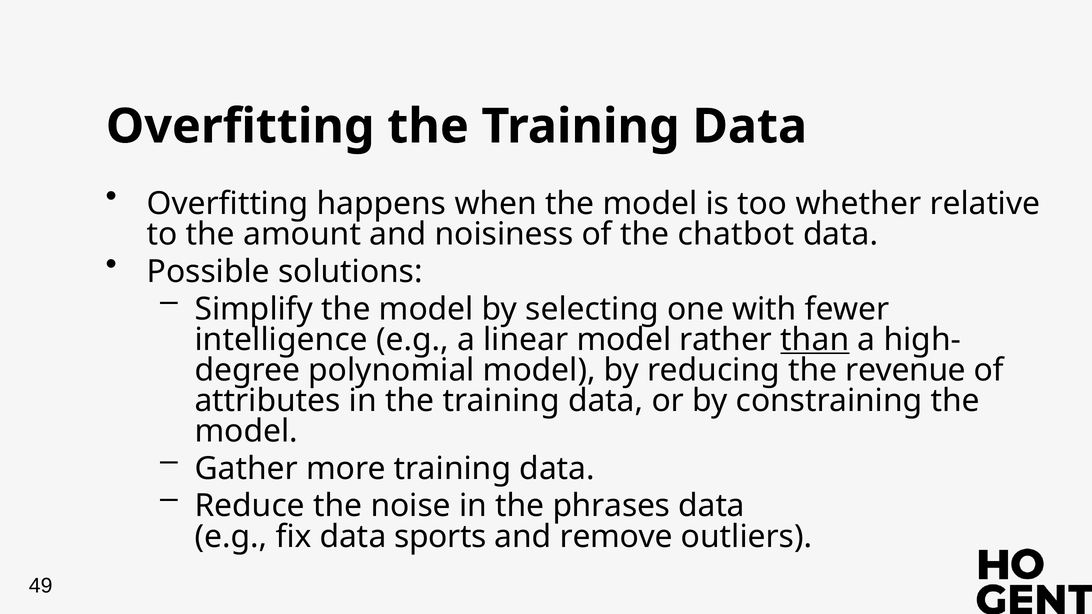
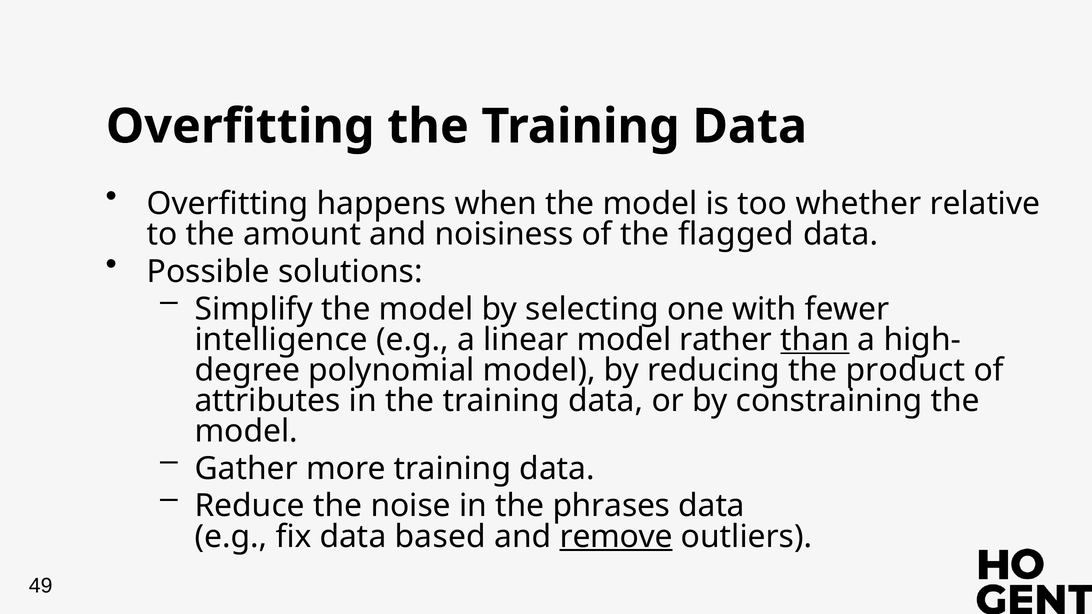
chatbot: chatbot -> flagged
revenue: revenue -> product
sports: sports -> based
remove underline: none -> present
